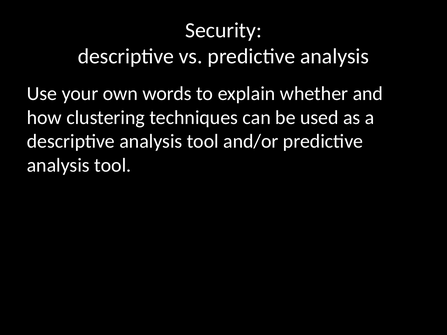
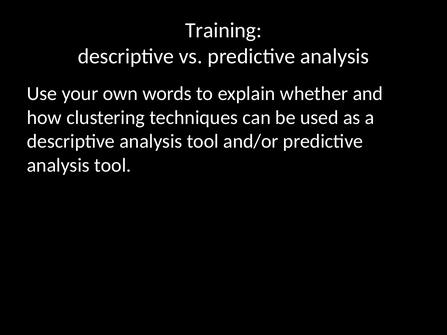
Security: Security -> Training
